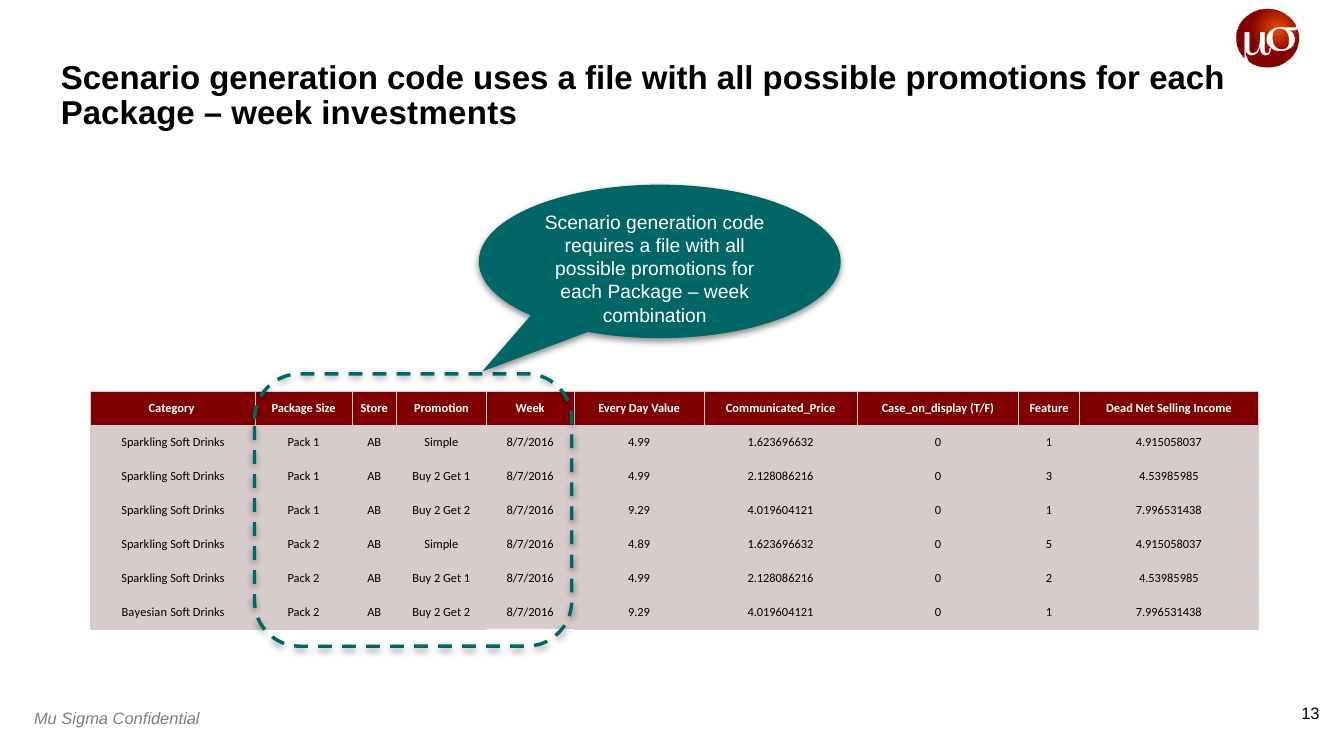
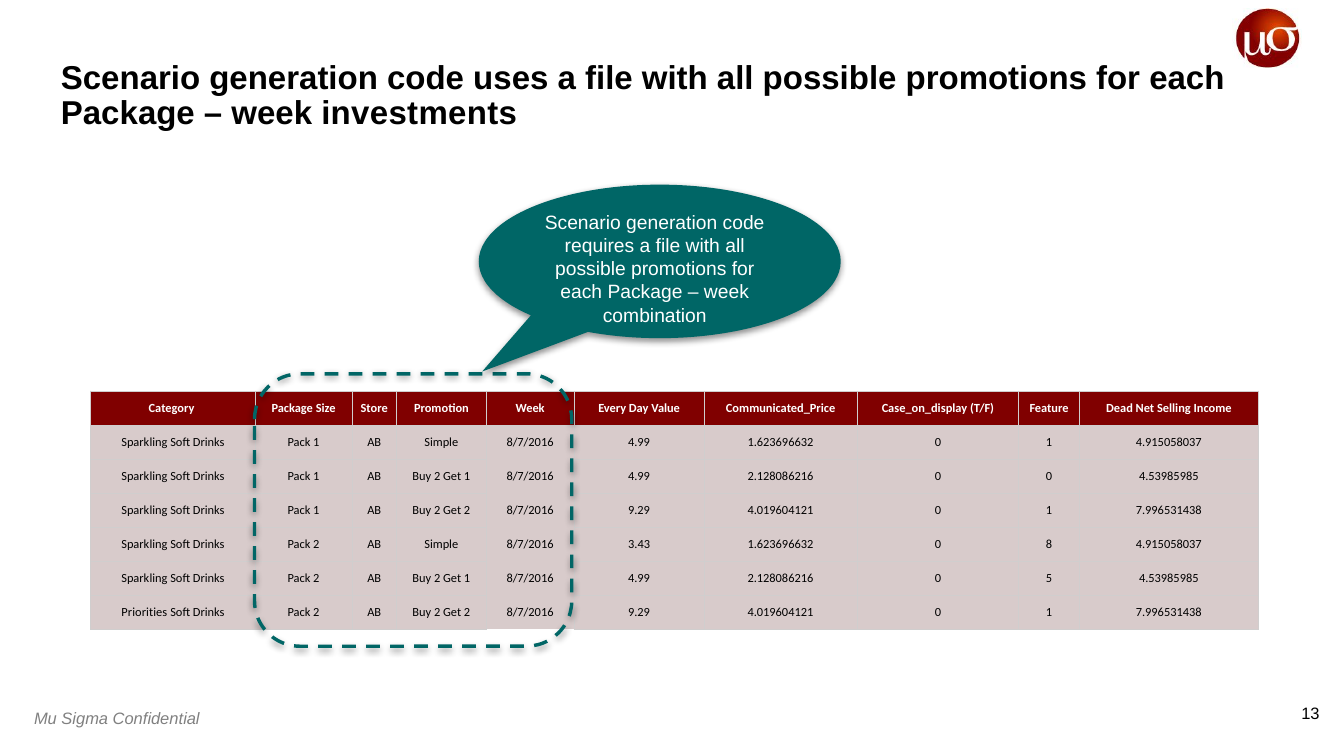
0 3: 3 -> 0
4.89: 4.89 -> 3.43
5: 5 -> 8
0 2: 2 -> 5
Bayesian: Bayesian -> Priorities
